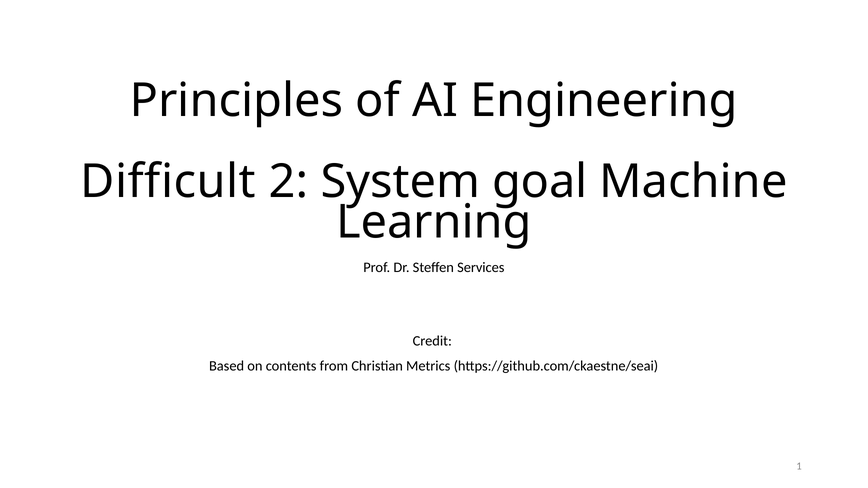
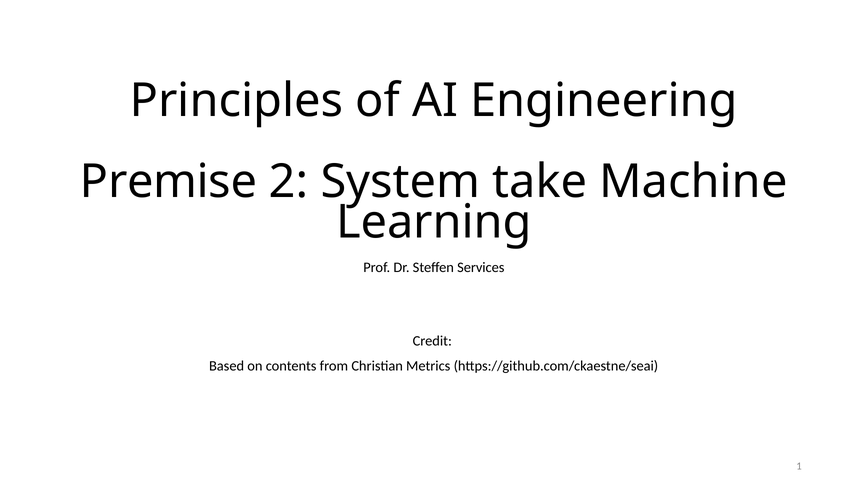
Difficult: Difficult -> Premise
goal: goal -> take
